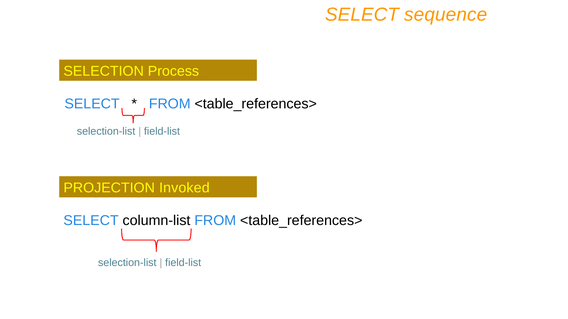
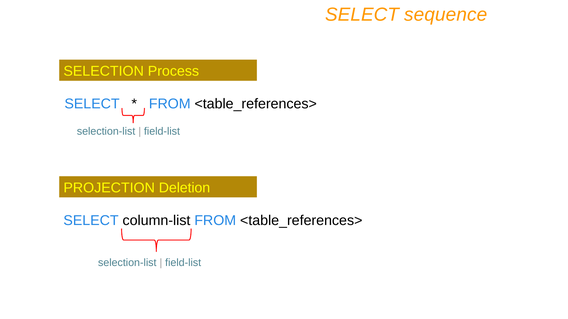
Invoked: Invoked -> Deletion
